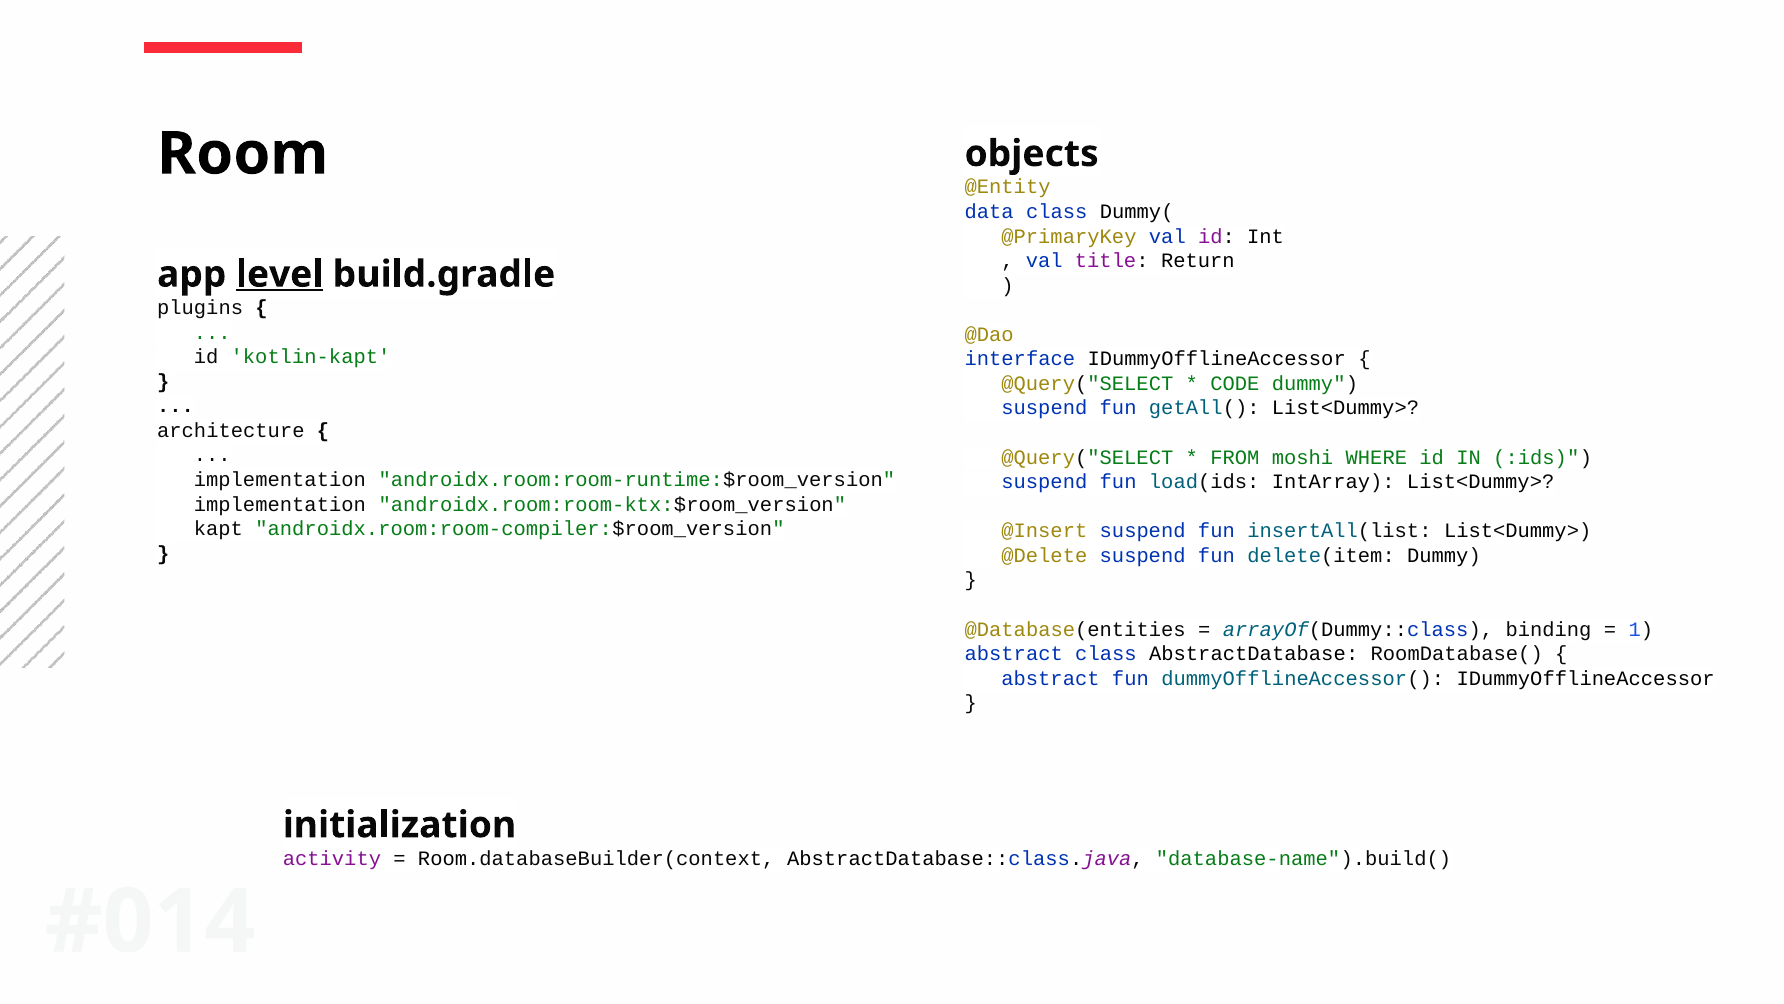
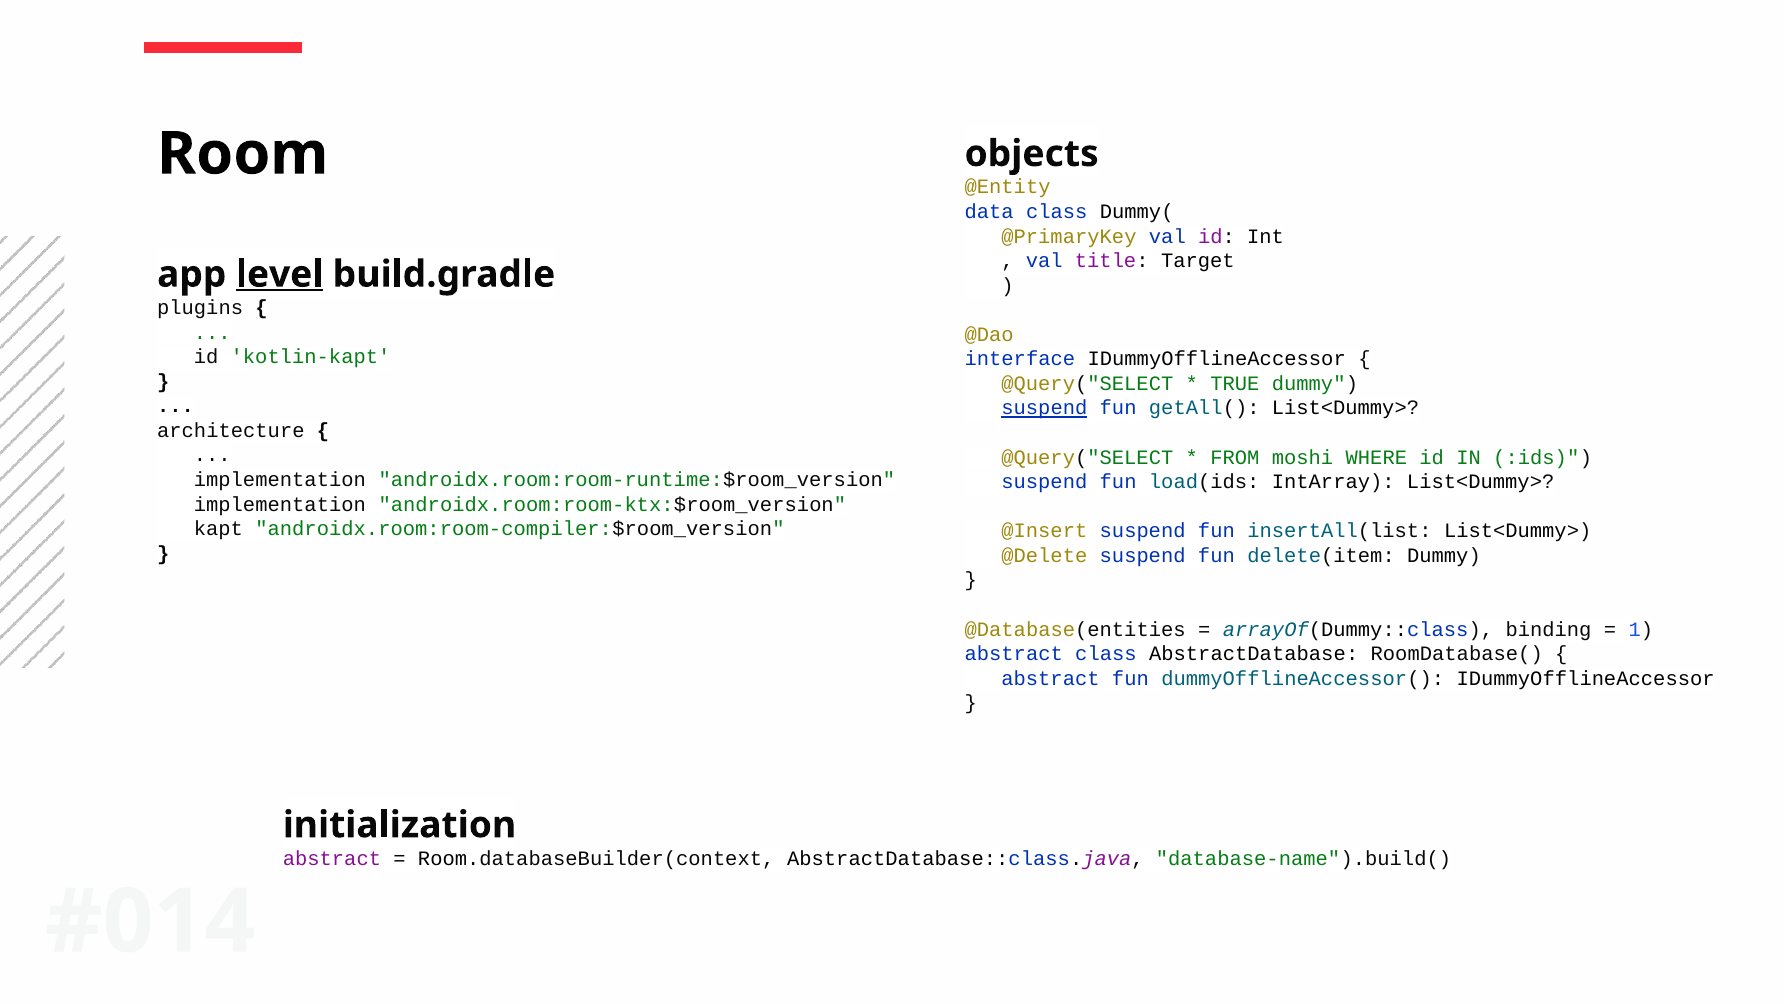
Return: Return -> Target
CODE: CODE -> TRUE
suspend at (1044, 408) underline: none -> present
activity at (332, 858): activity -> abstract
